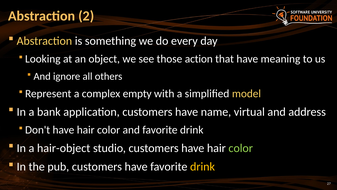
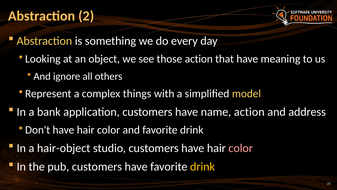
empty: empty -> things
name virtual: virtual -> action
color at (241, 148) colour: light green -> pink
